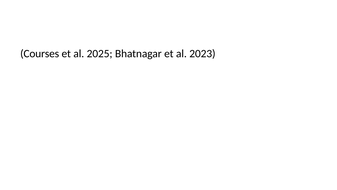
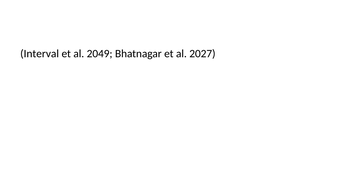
Courses: Courses -> Interval
2025: 2025 -> 2049
2023: 2023 -> 2027
